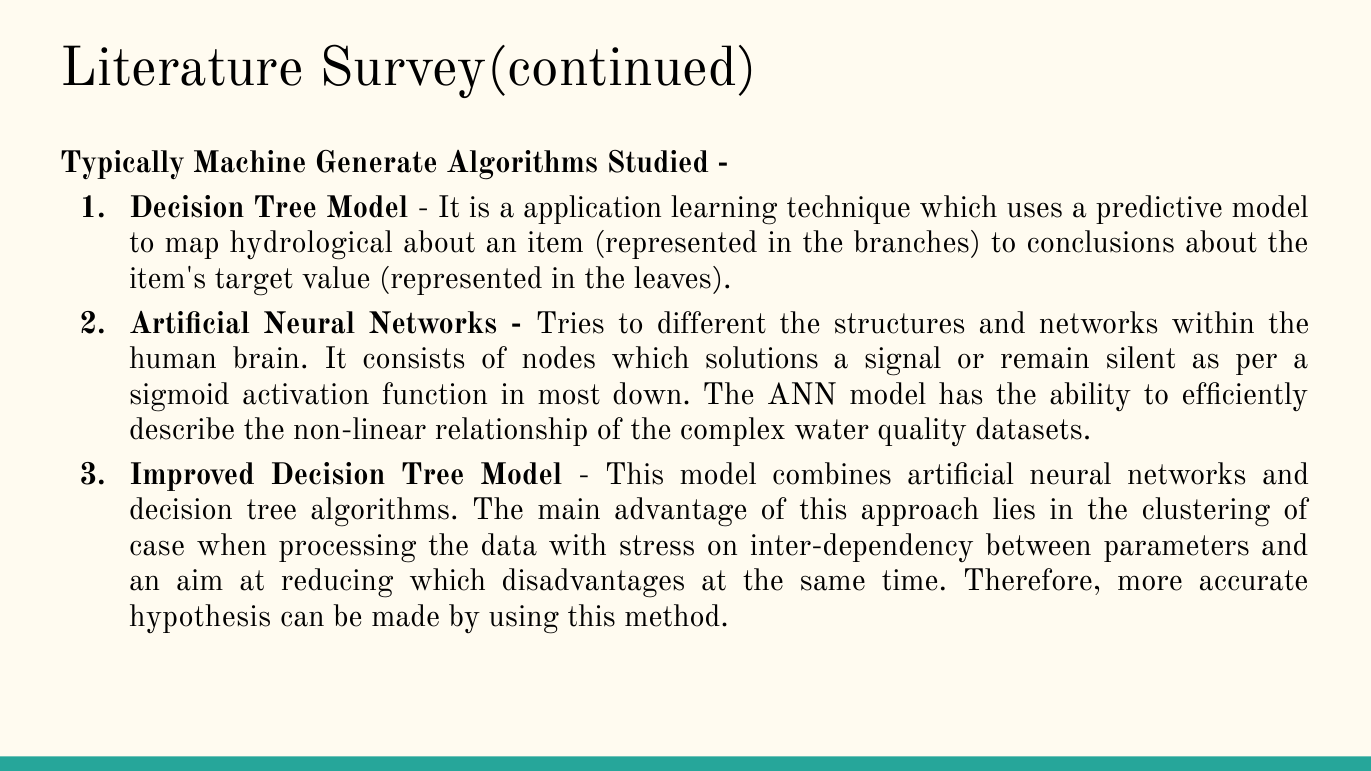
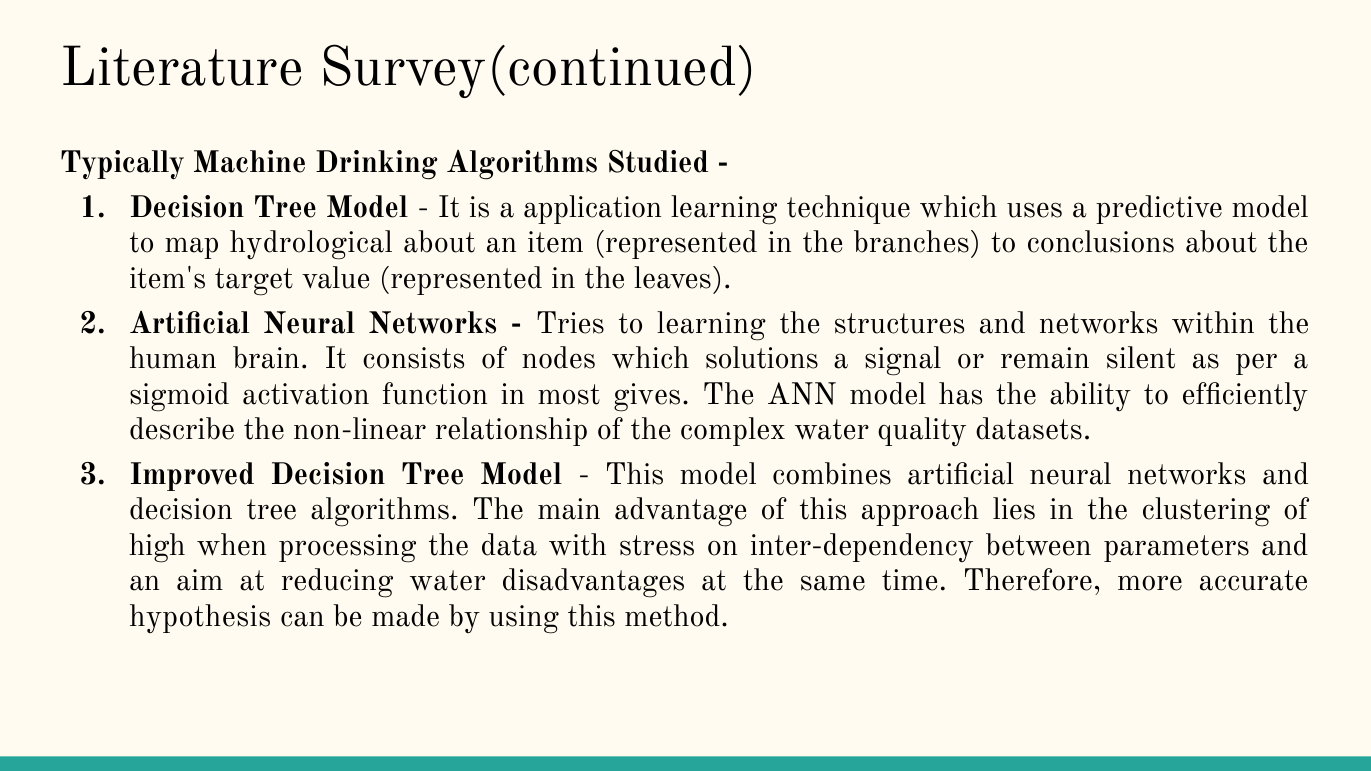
Generate: Generate -> Drinking
to different: different -> learning
down: down -> gives
case: case -> high
reducing which: which -> water
